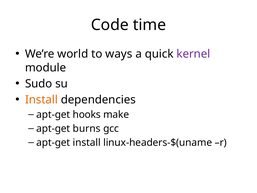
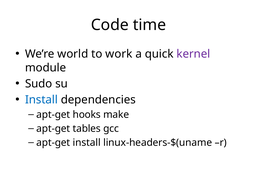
ways: ways -> work
Install at (41, 100) colour: orange -> blue
burns: burns -> tables
